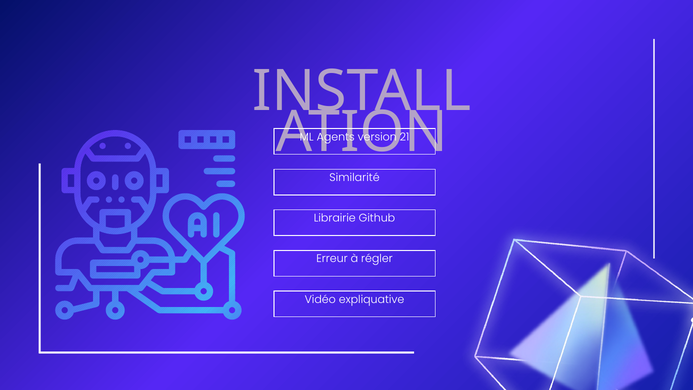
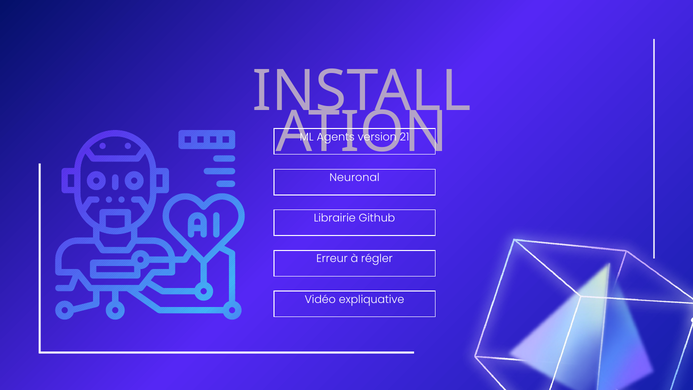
Similarité: Similarité -> Neuronal
